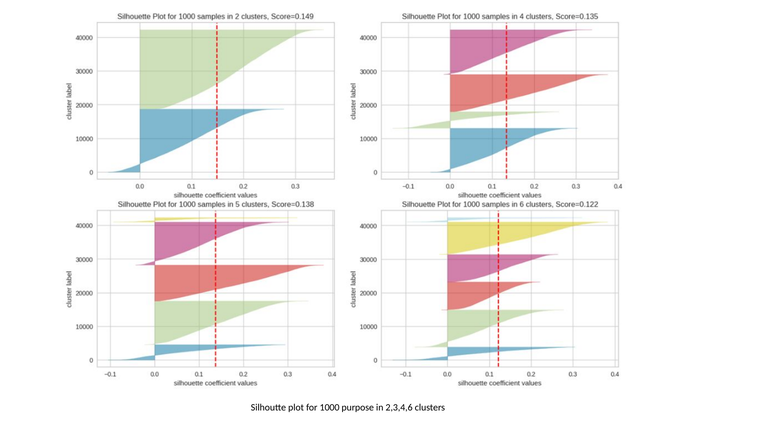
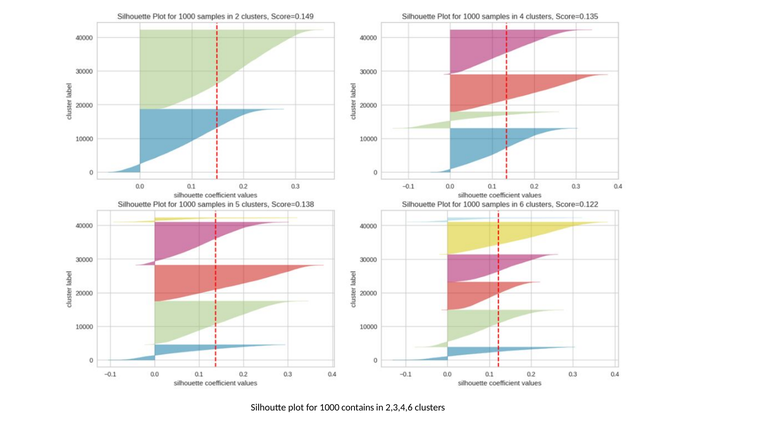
purpose: purpose -> contains
